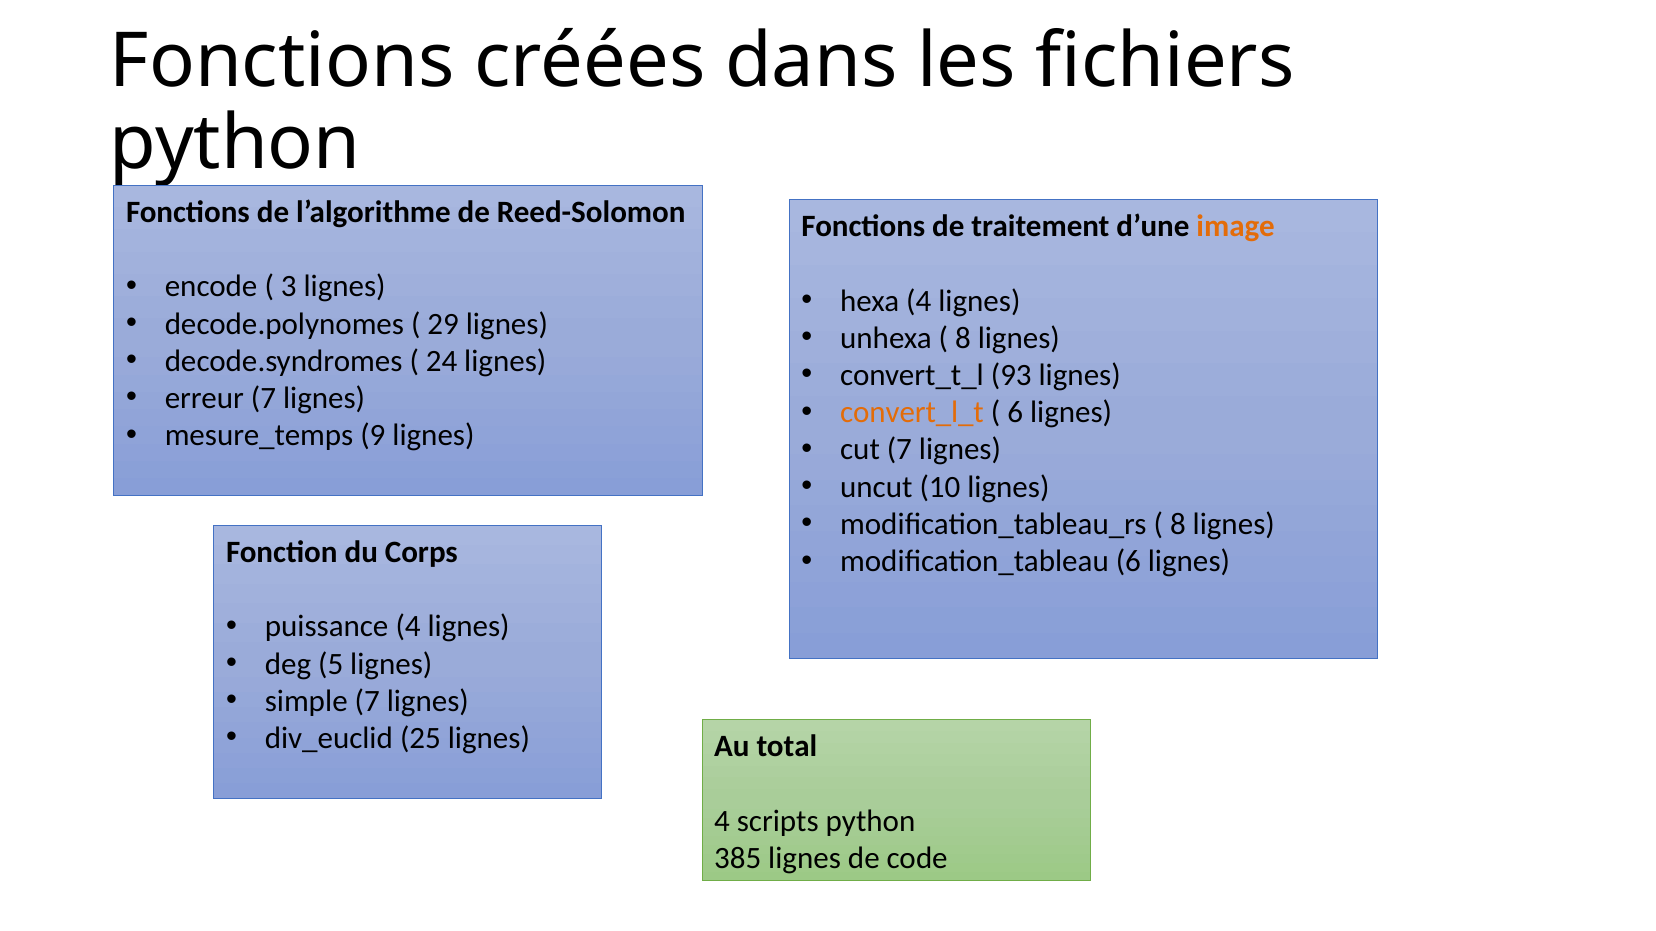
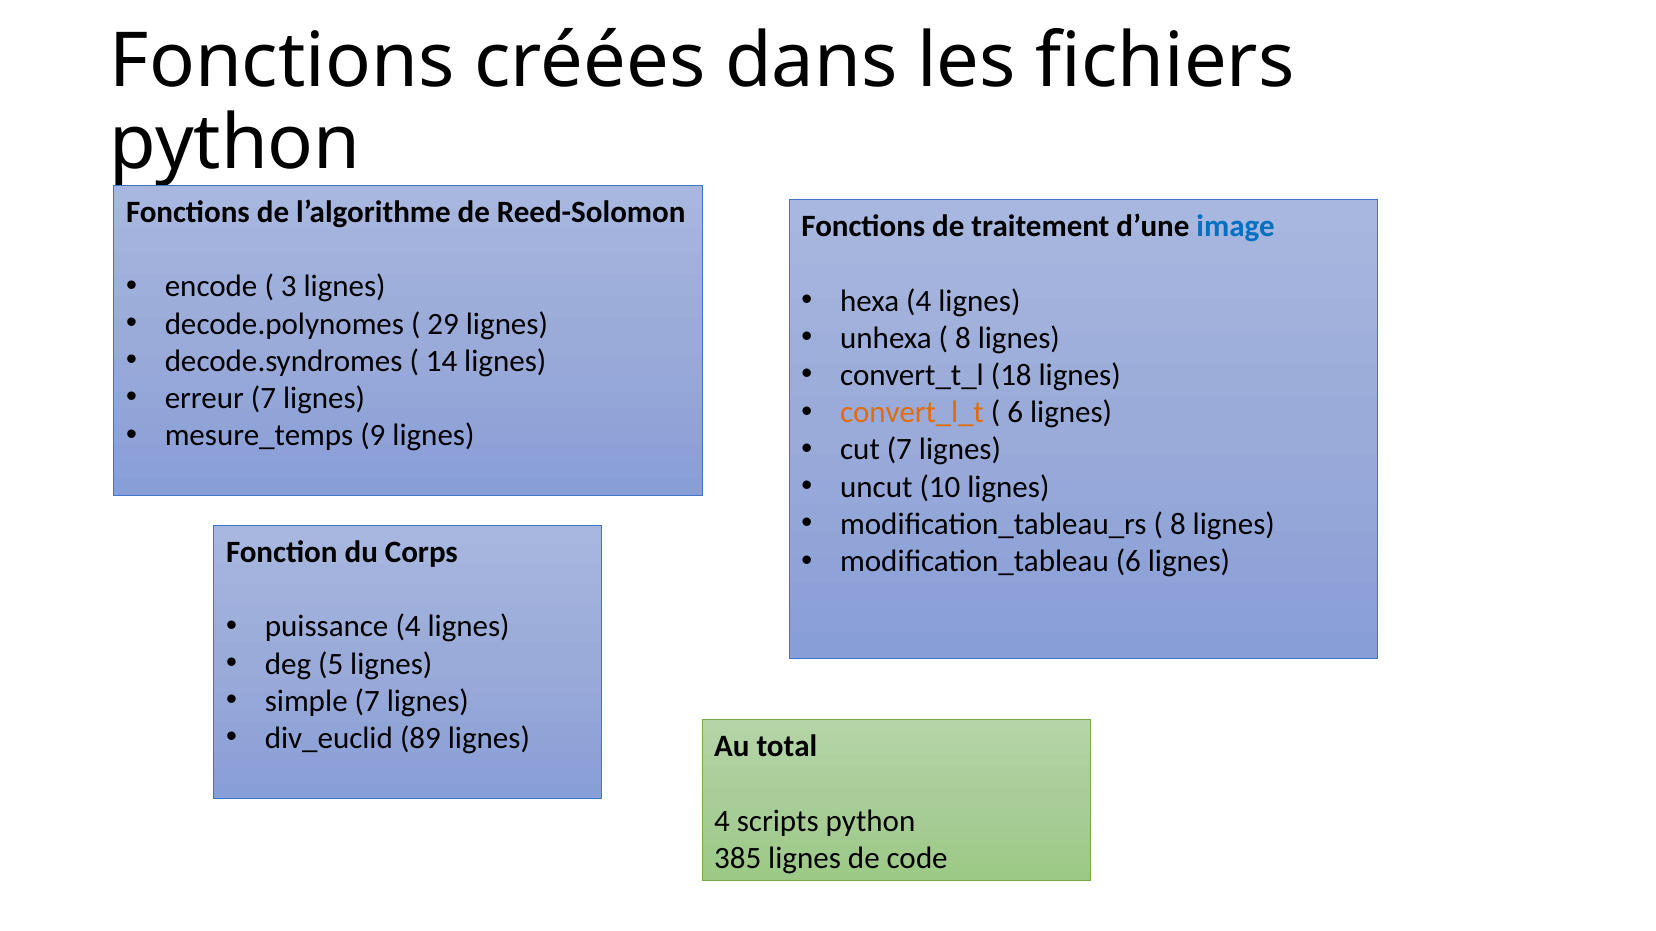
image colour: orange -> blue
24: 24 -> 14
93: 93 -> 18
25: 25 -> 89
